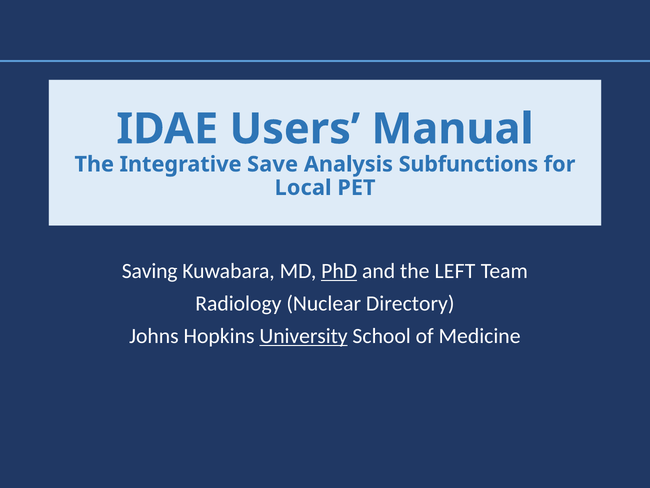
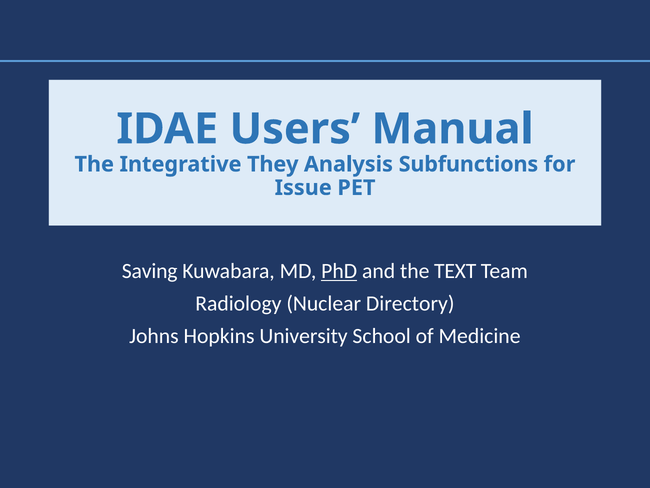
Save: Save -> They
Local: Local -> Issue
LEFT: LEFT -> TEXT
University underline: present -> none
